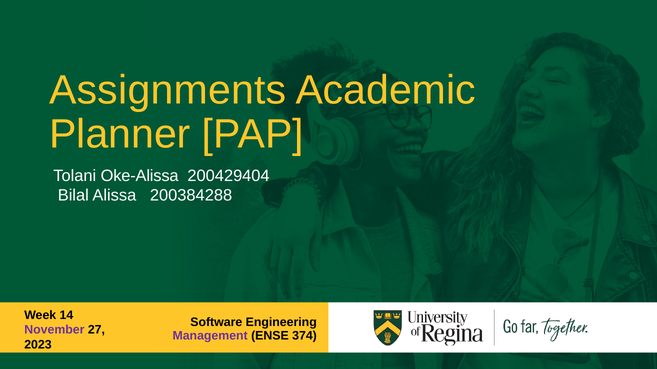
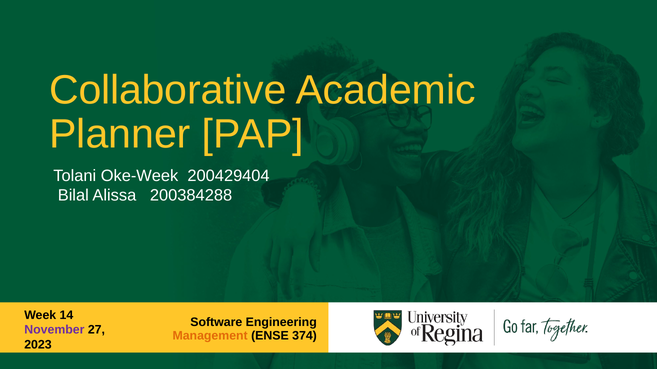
Assignments: Assignments -> Collaborative
Oke-Alissa: Oke-Alissa -> Oke-Week
Management colour: purple -> orange
